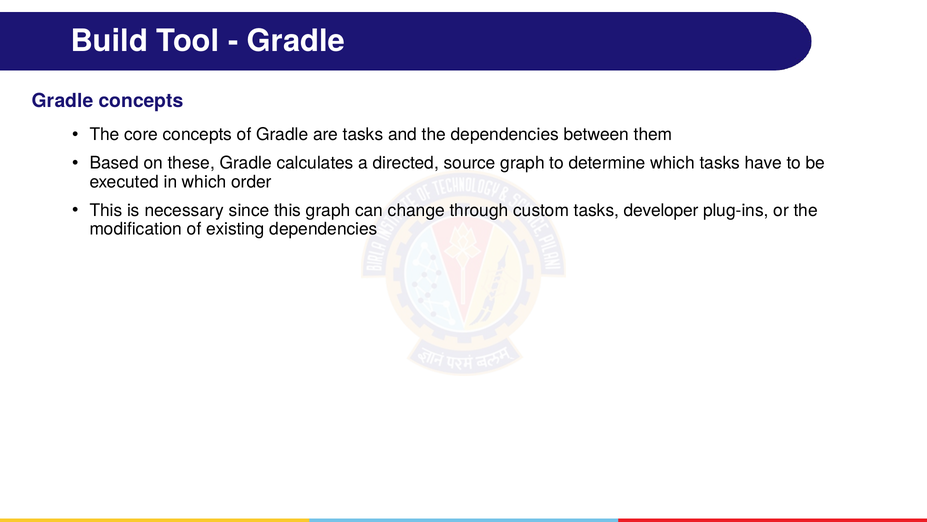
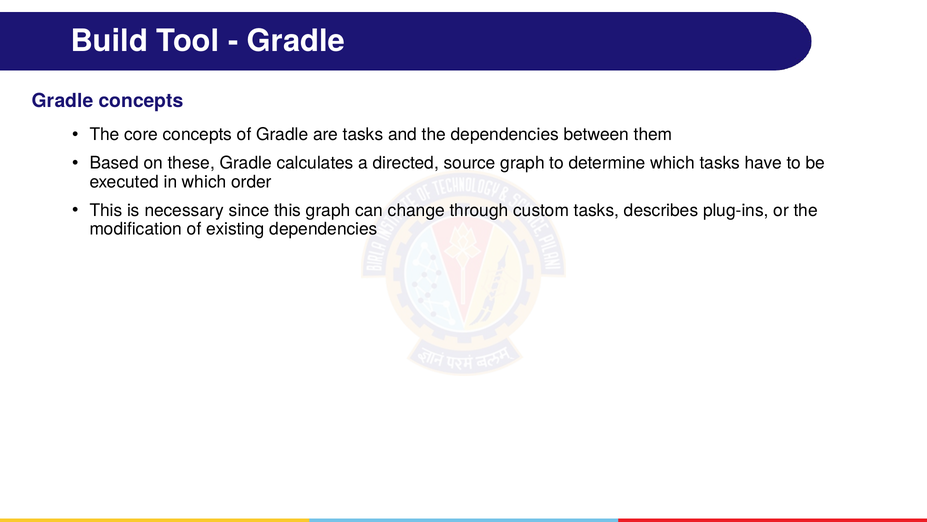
developer: developer -> describes
